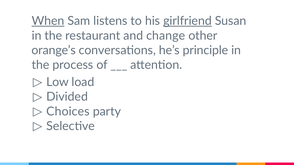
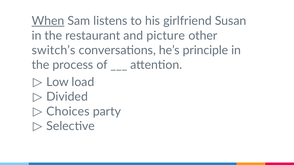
girlfriend underline: present -> none
change: change -> picture
orange’s: orange’s -> switch’s
